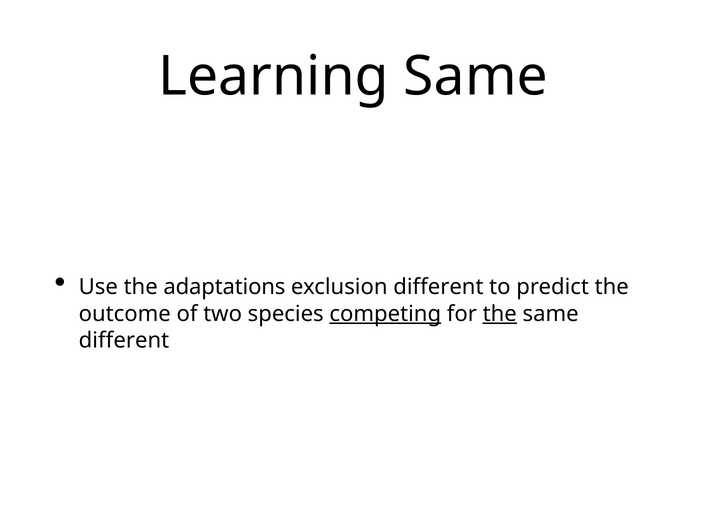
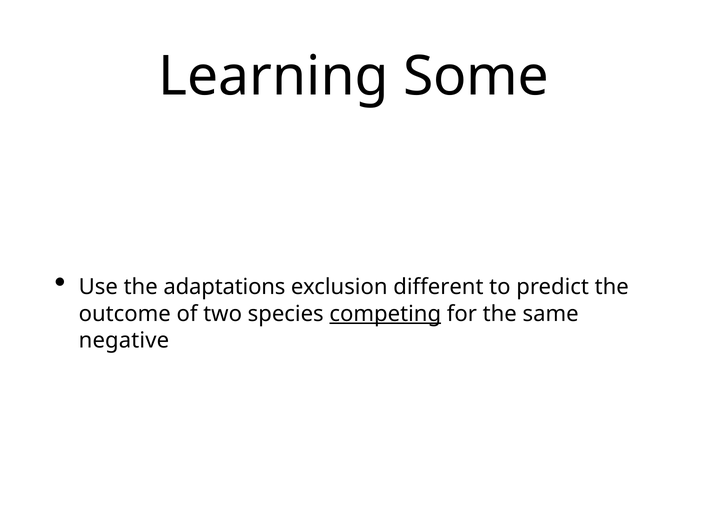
Learning Same: Same -> Some
the at (500, 313) underline: present -> none
different at (124, 340): different -> negative
